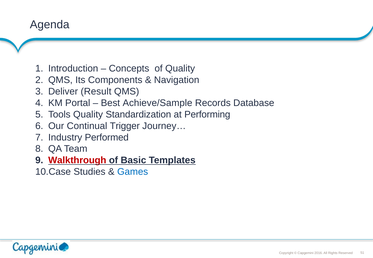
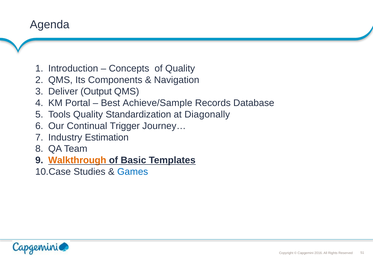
Result: Result -> Output
Performing: Performing -> Diagonally
Performed: Performed -> Estimation
Walkthrough colour: red -> orange
